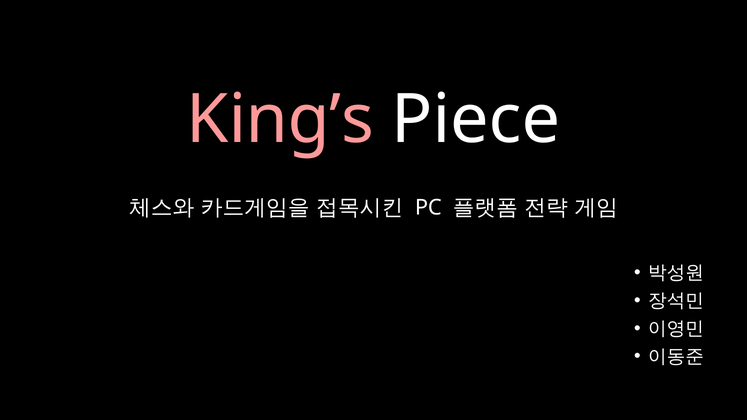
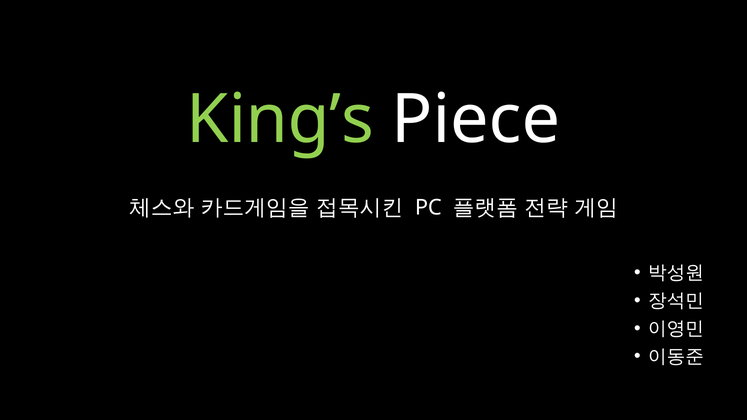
King’s colour: pink -> light green
